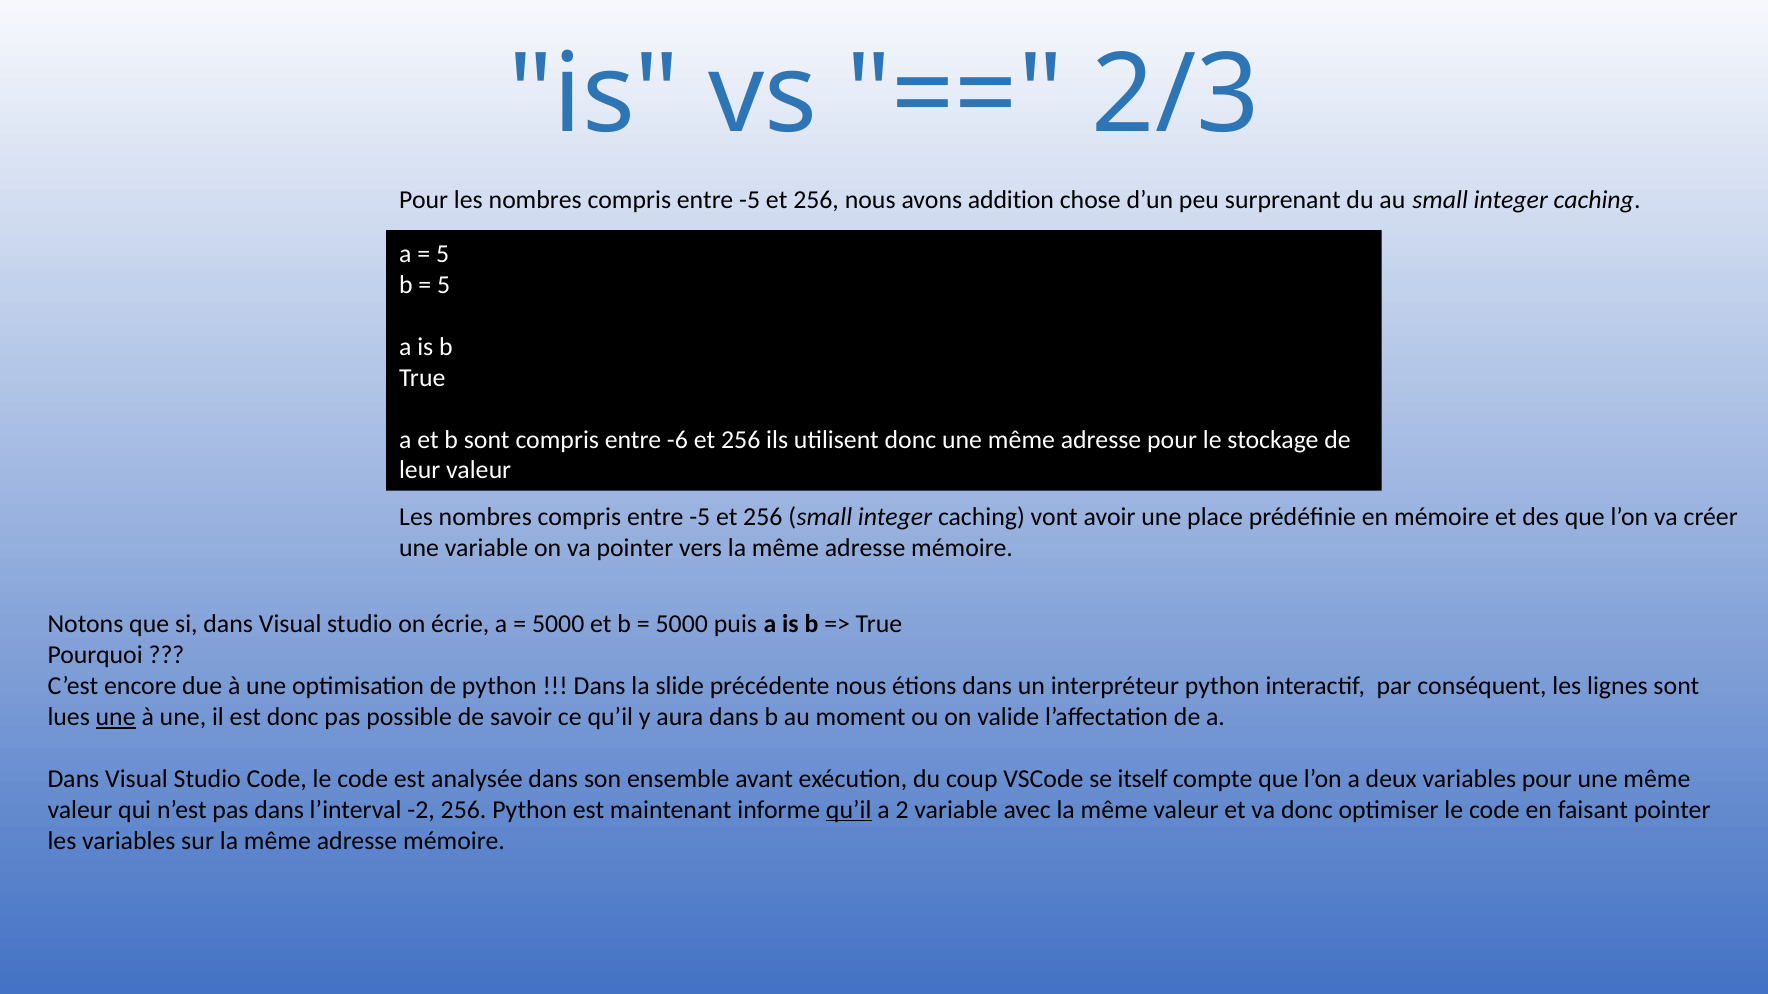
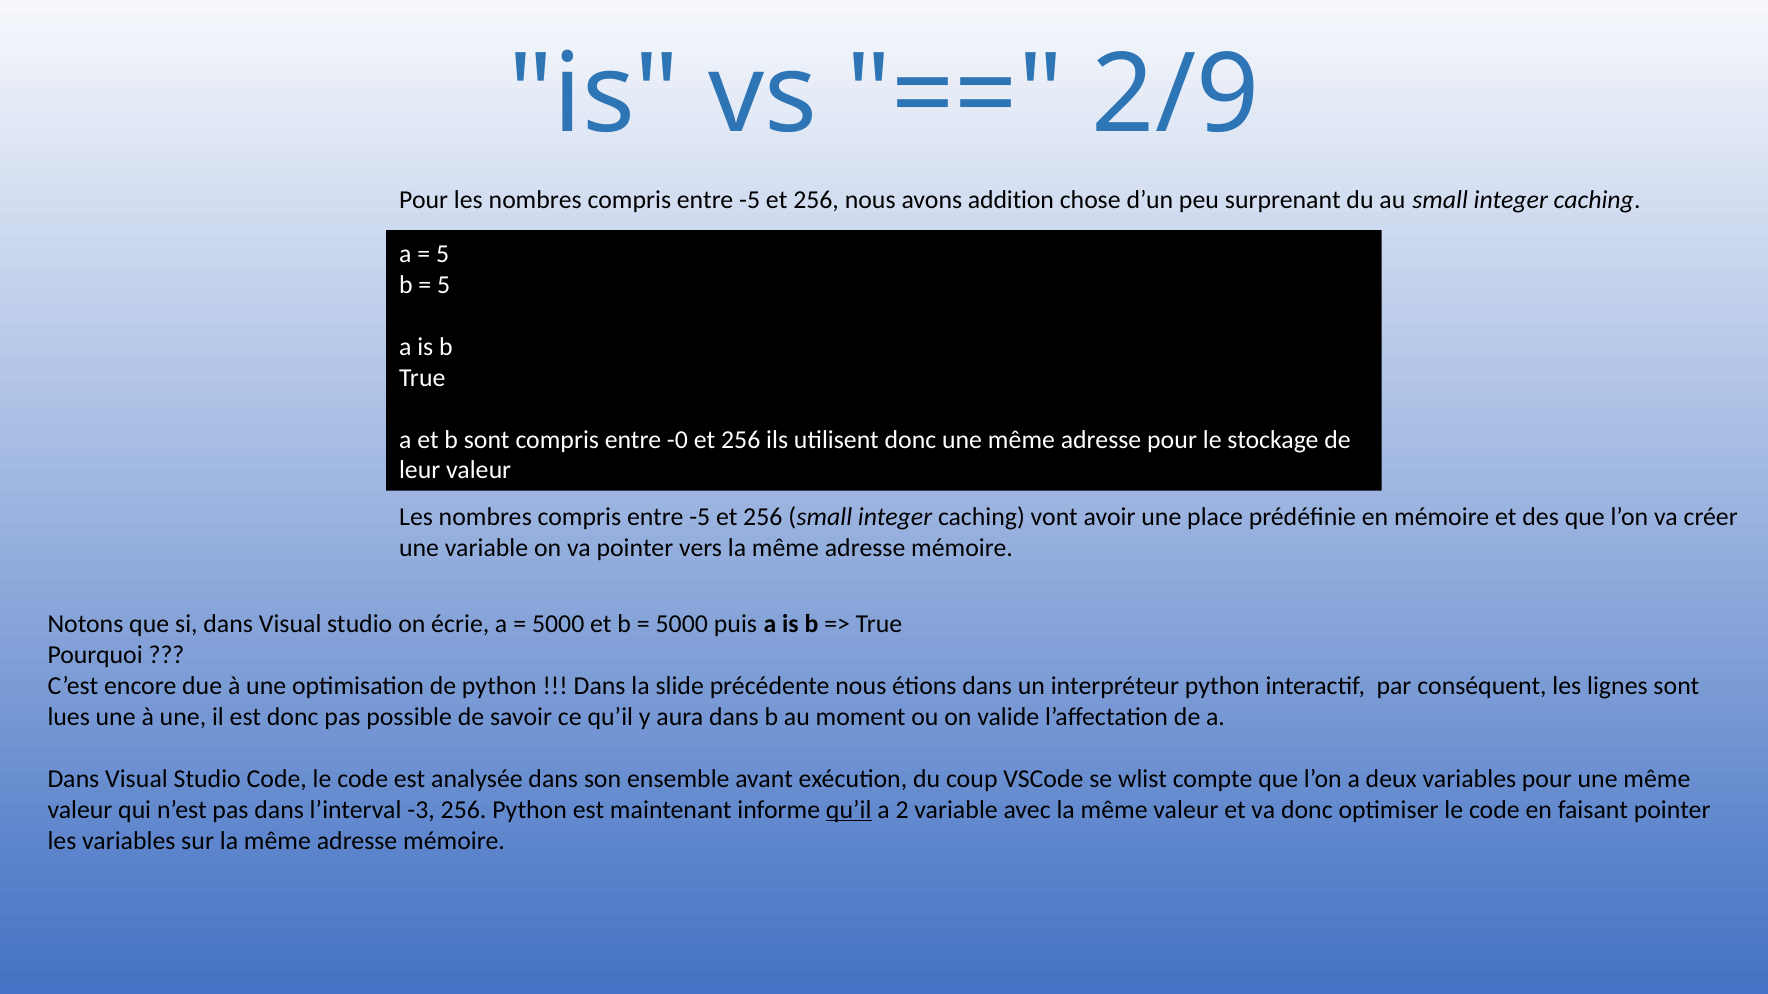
2/3: 2/3 -> 2/9
-6: -6 -> -0
une at (116, 717) underline: present -> none
itself: itself -> wlist
-2: -2 -> -3
